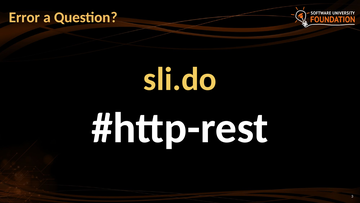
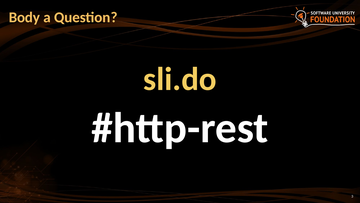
Error: Error -> Body
